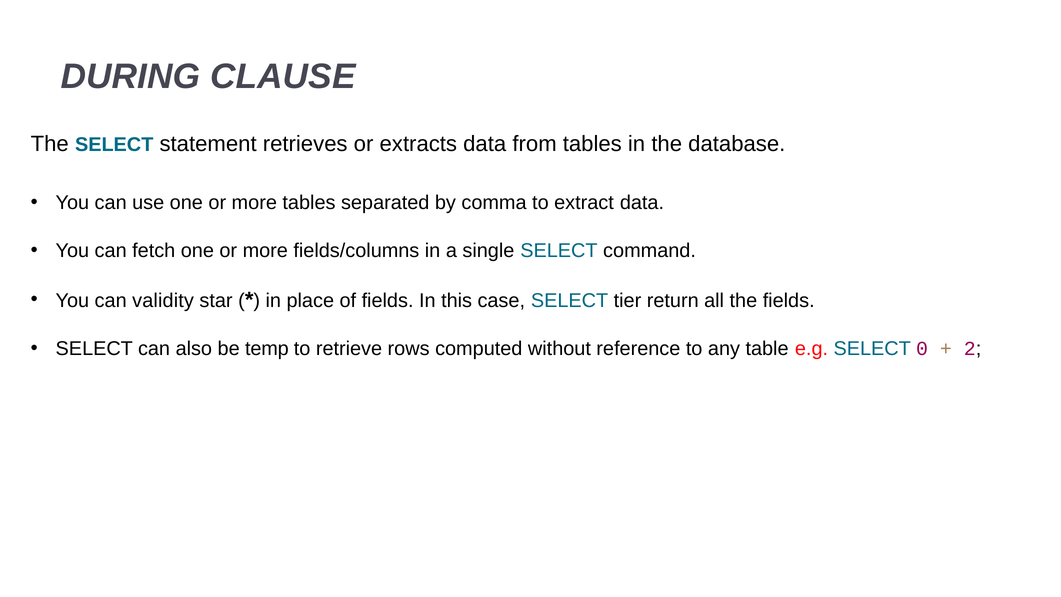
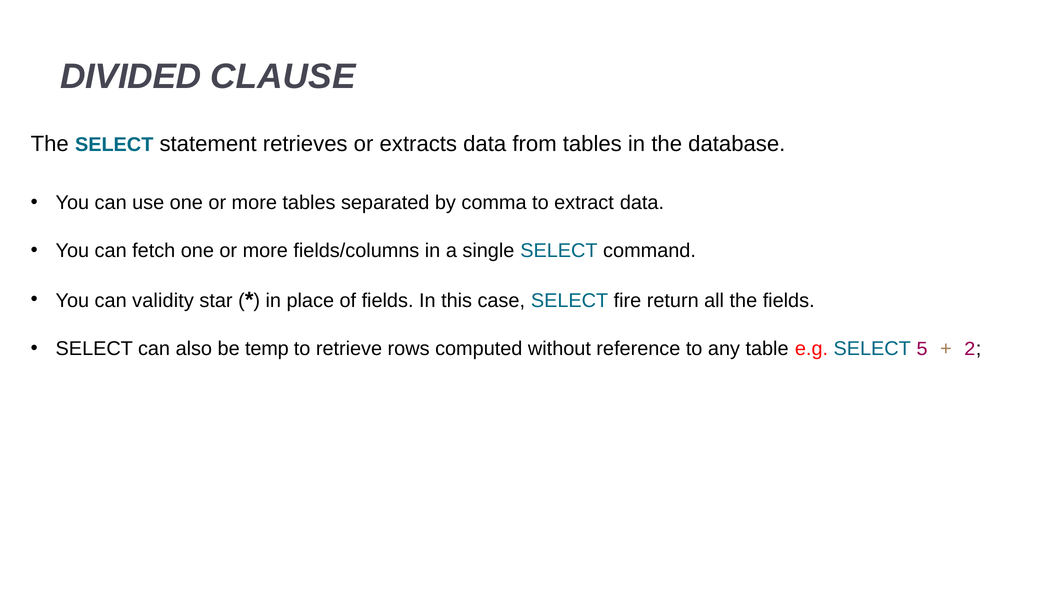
DURING: DURING -> DIVIDED
tier: tier -> fire
0: 0 -> 5
